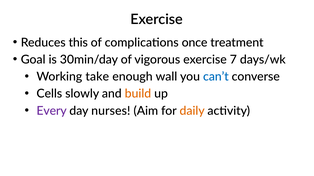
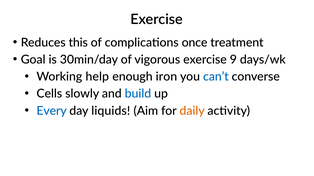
7: 7 -> 9
take: take -> help
wall: wall -> iron
build colour: orange -> blue
Every colour: purple -> blue
nurses: nurses -> liquids
